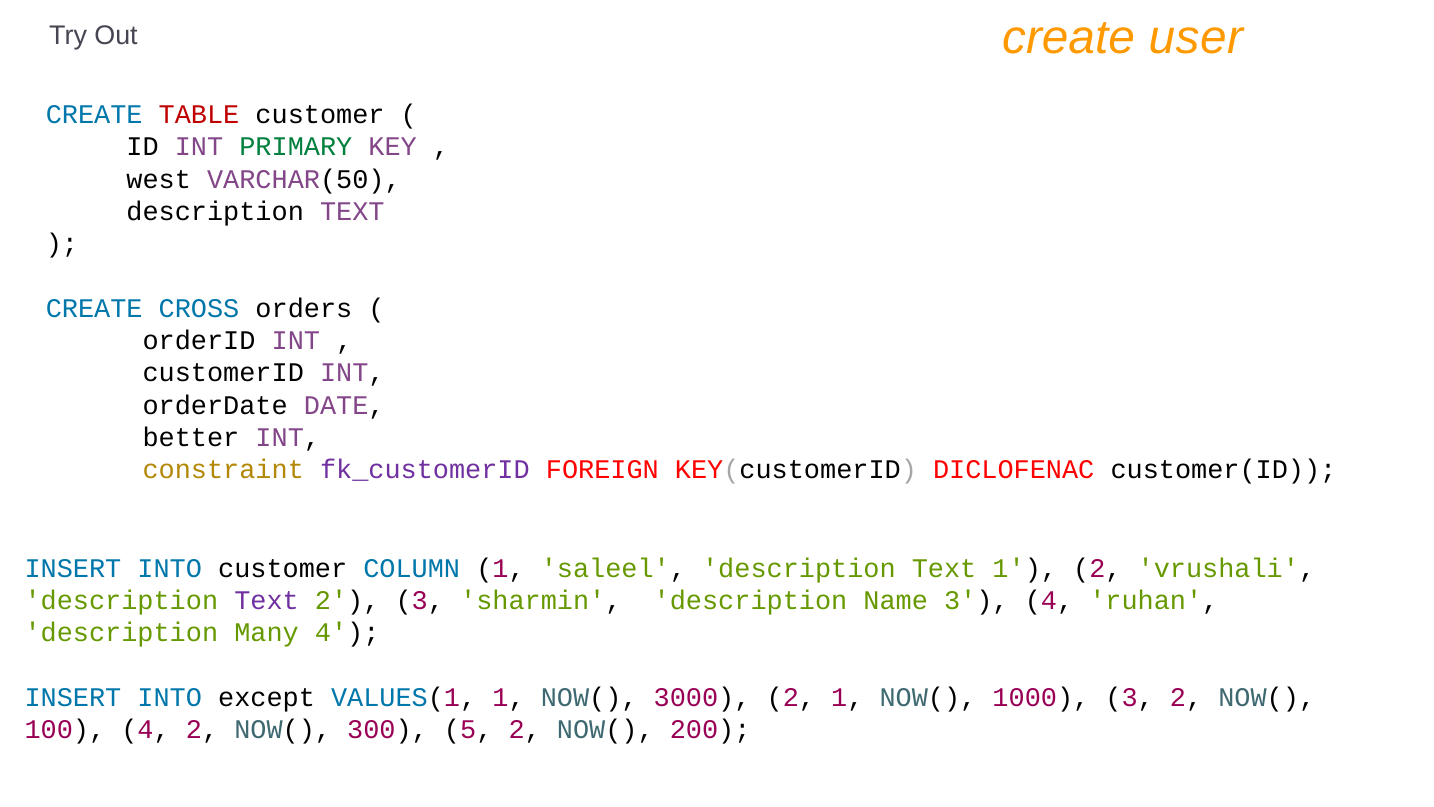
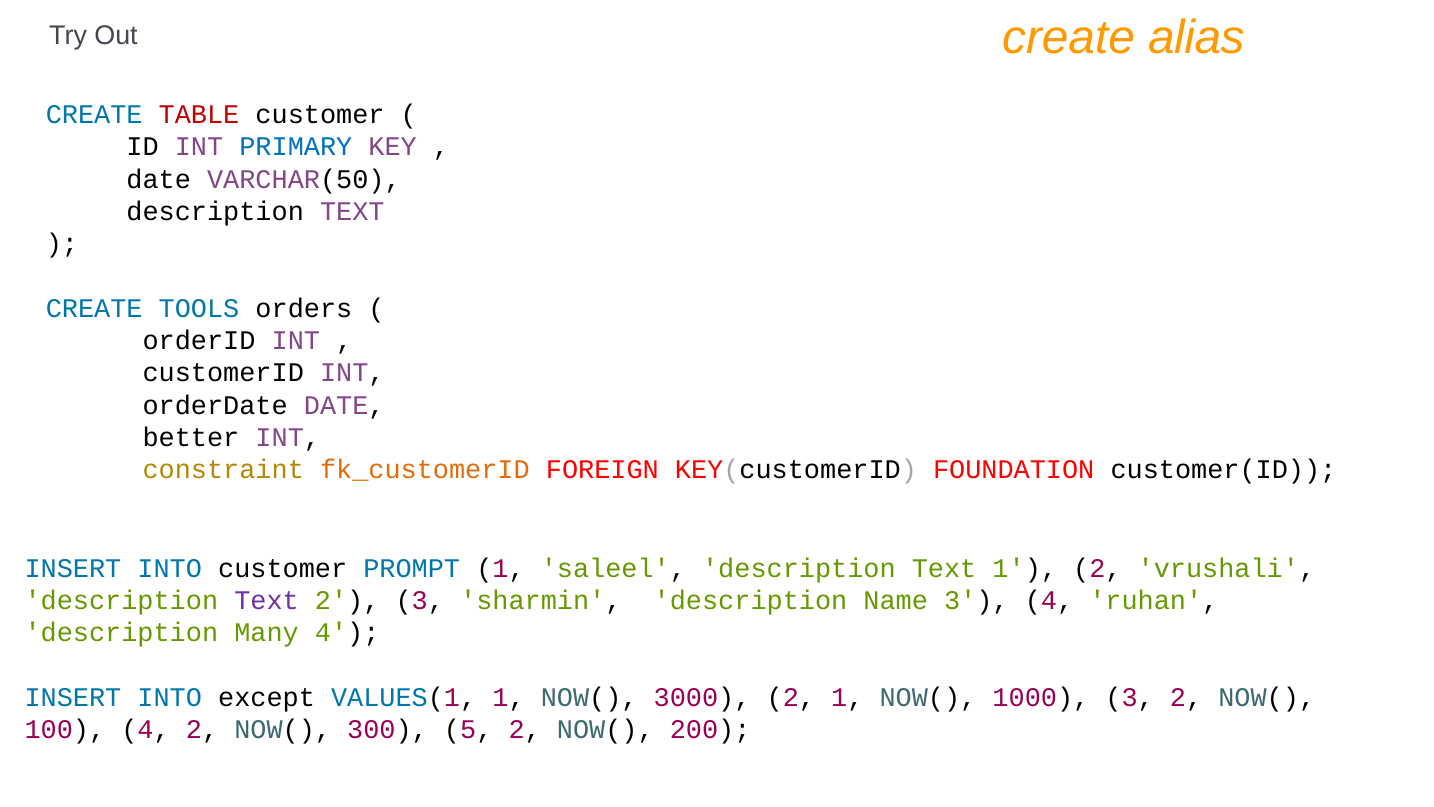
user: user -> alias
PRIMARY colour: green -> blue
west at (159, 179): west -> date
CROSS: CROSS -> TOOLS
fk_customerID colour: purple -> orange
DICLOFENAC: DICLOFENAC -> FOUNDATION
COLUMN: COLUMN -> PROMPT
